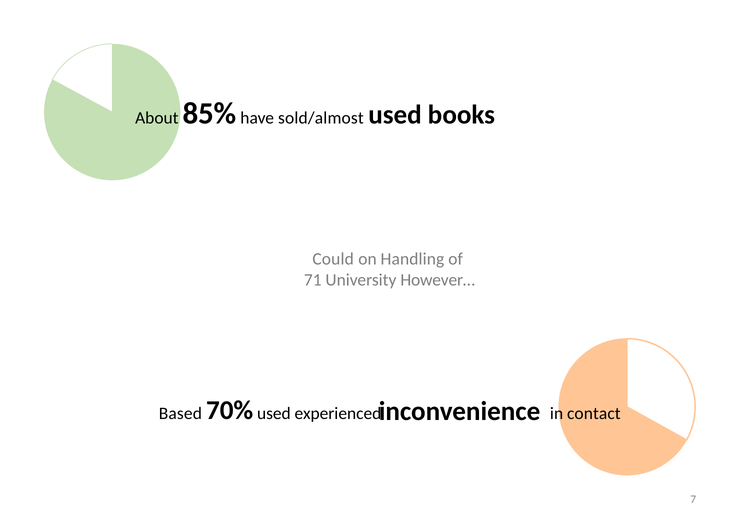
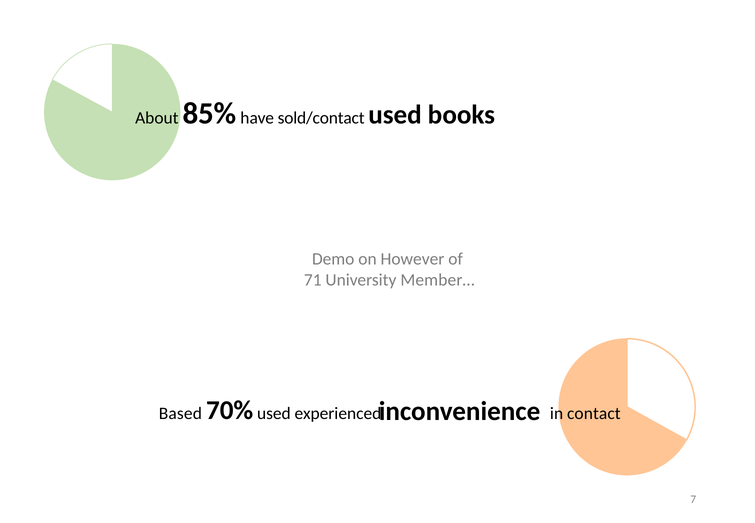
sold/almost: sold/almost -> sold/contact
Could: Could -> Demo
Handling: Handling -> However
However…: However… -> Member…
